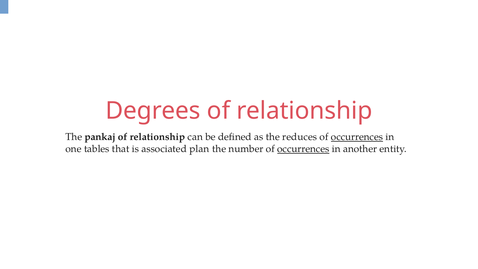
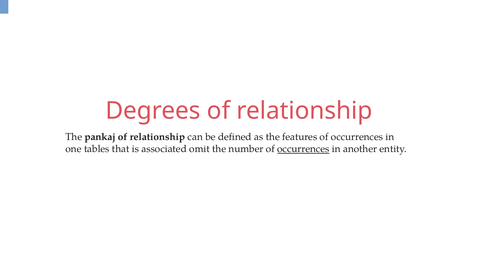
reduces: reduces -> features
occurrences at (357, 137) underline: present -> none
plan: plan -> omit
